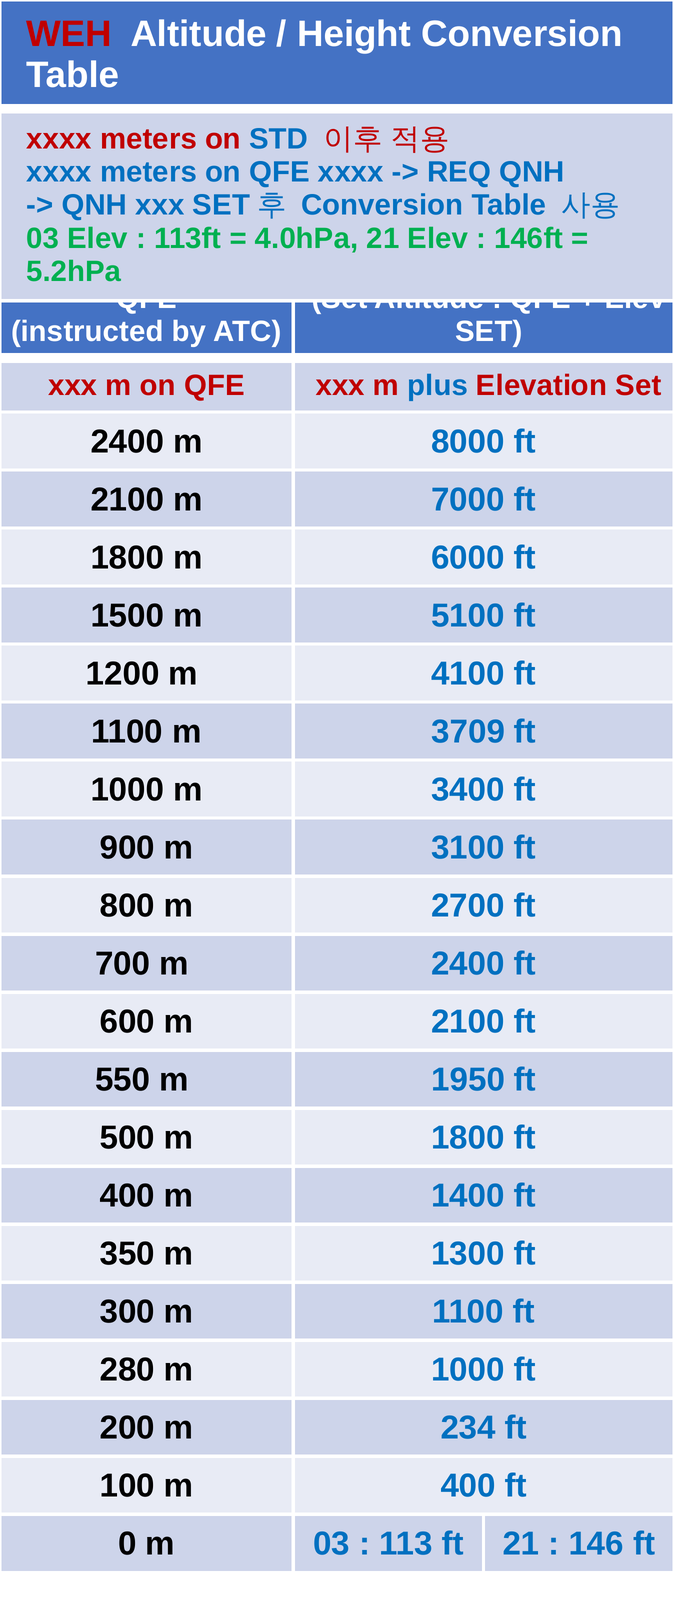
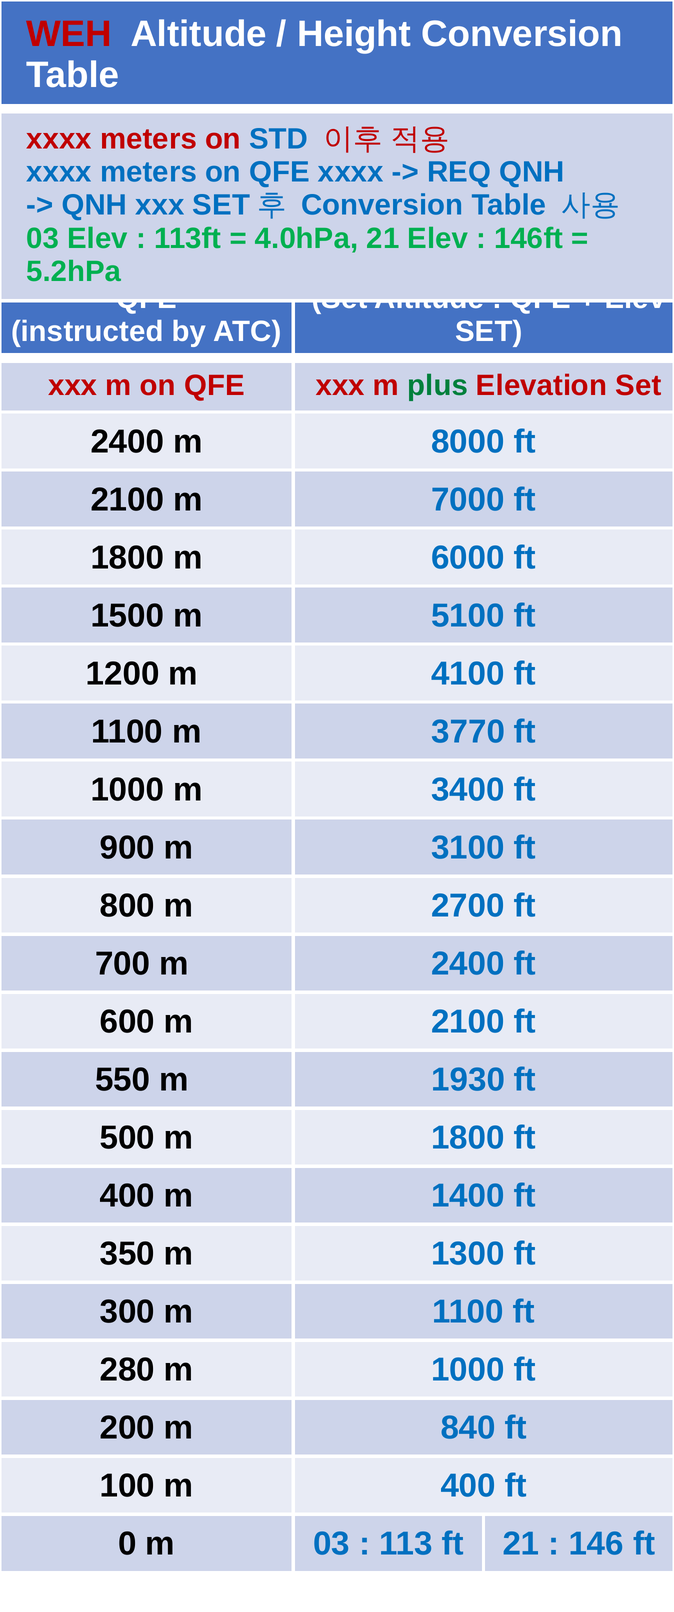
plus colour: blue -> green
3709: 3709 -> 3770
1950: 1950 -> 1930
234: 234 -> 840
